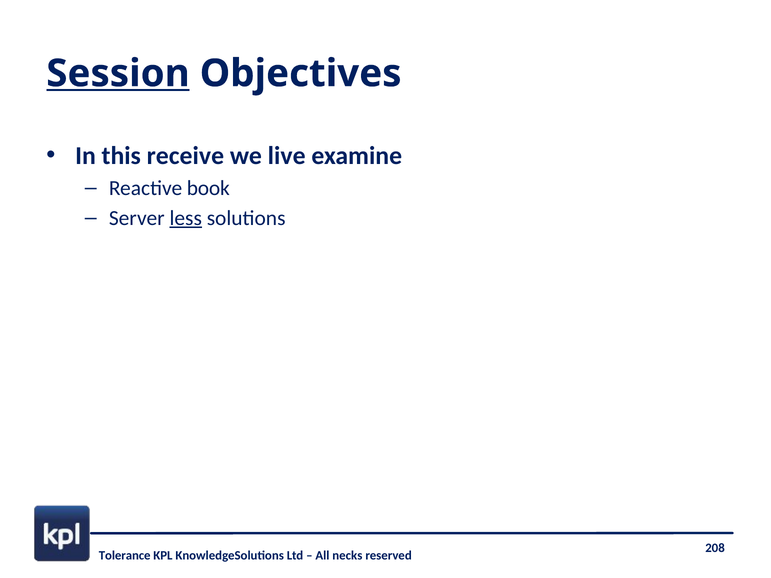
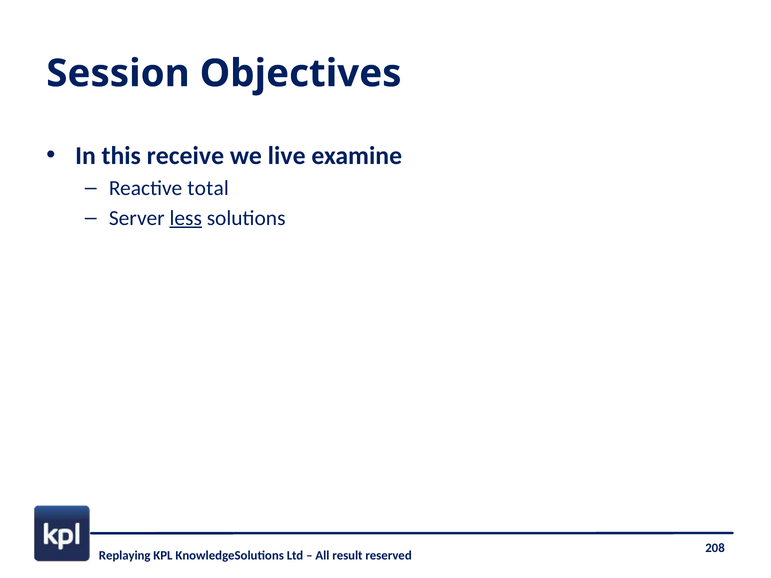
Session underline: present -> none
book: book -> total
Tolerance: Tolerance -> Replaying
necks: necks -> result
